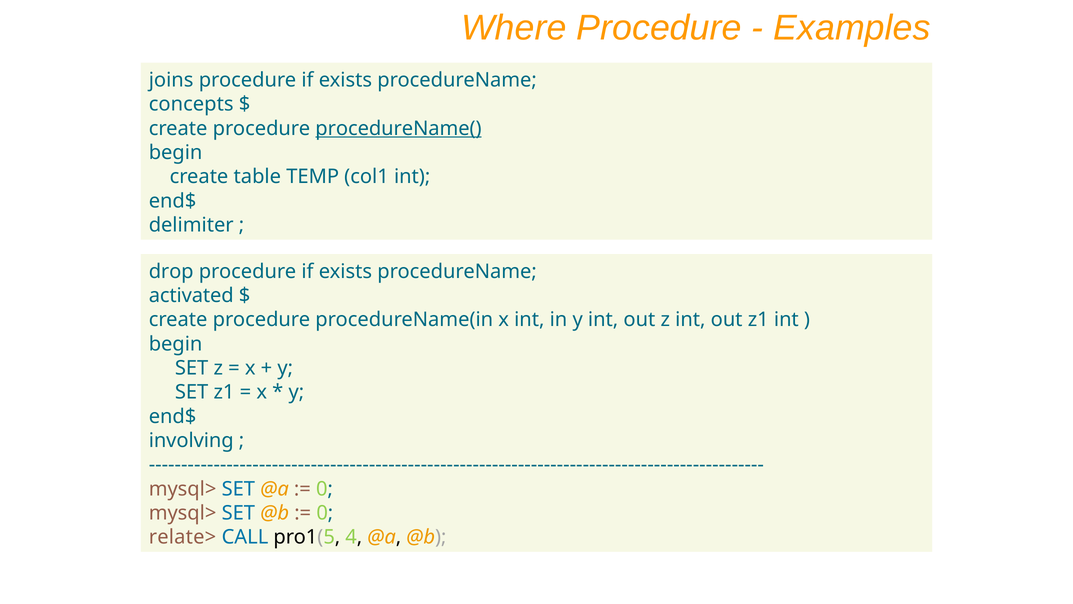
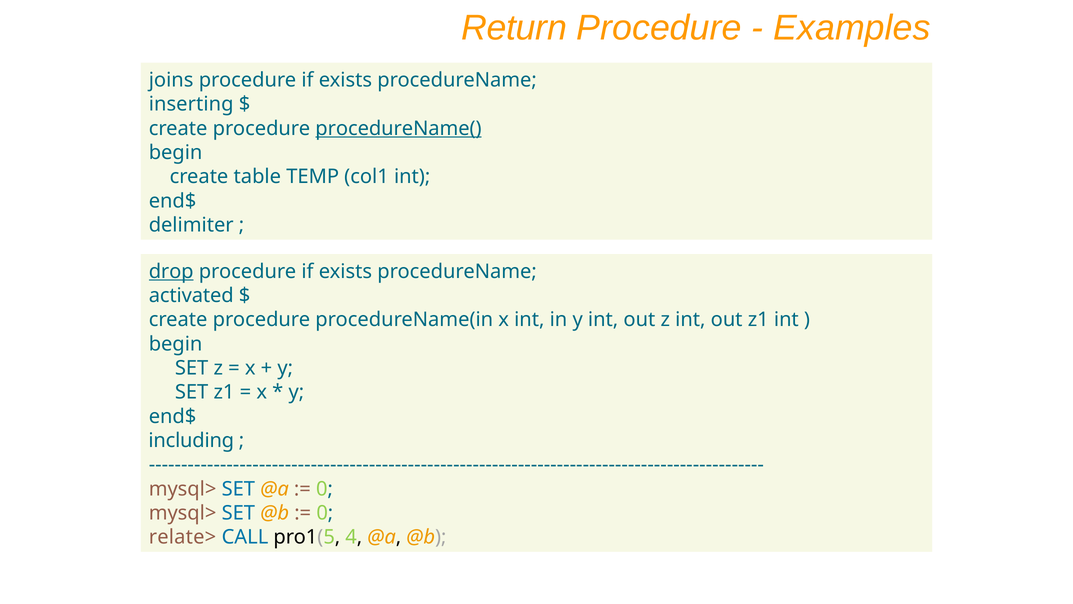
Where: Where -> Return
concepts: concepts -> inserting
drop underline: none -> present
involving: involving -> including
